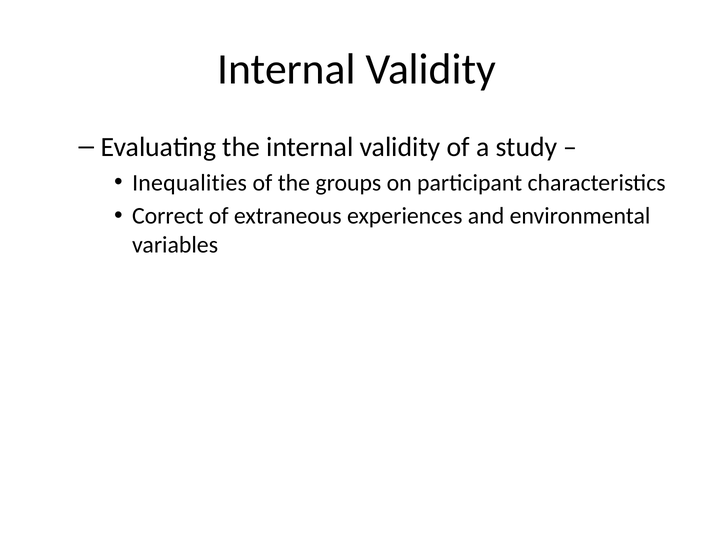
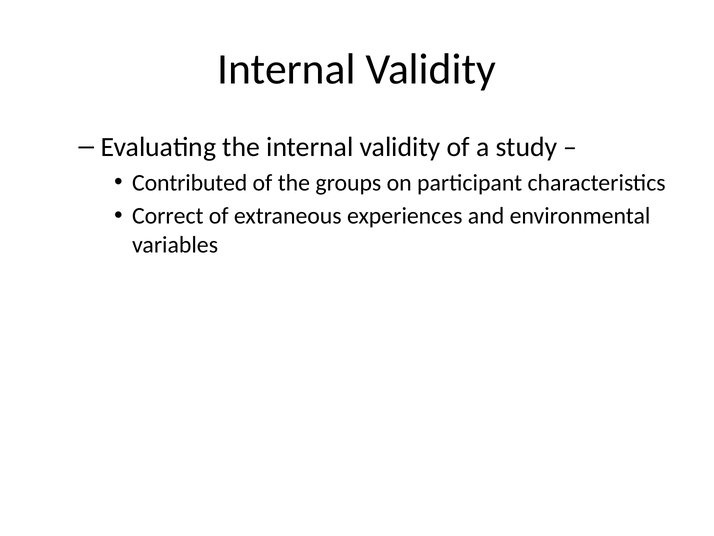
Inequalities: Inequalities -> Contributed
